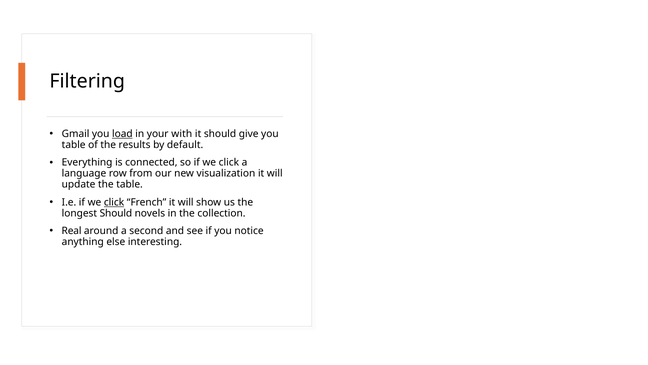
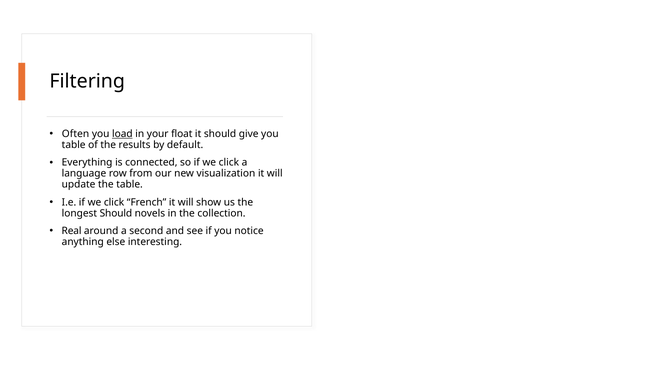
Gmail: Gmail -> Often
with: with -> float
click at (114, 202) underline: present -> none
